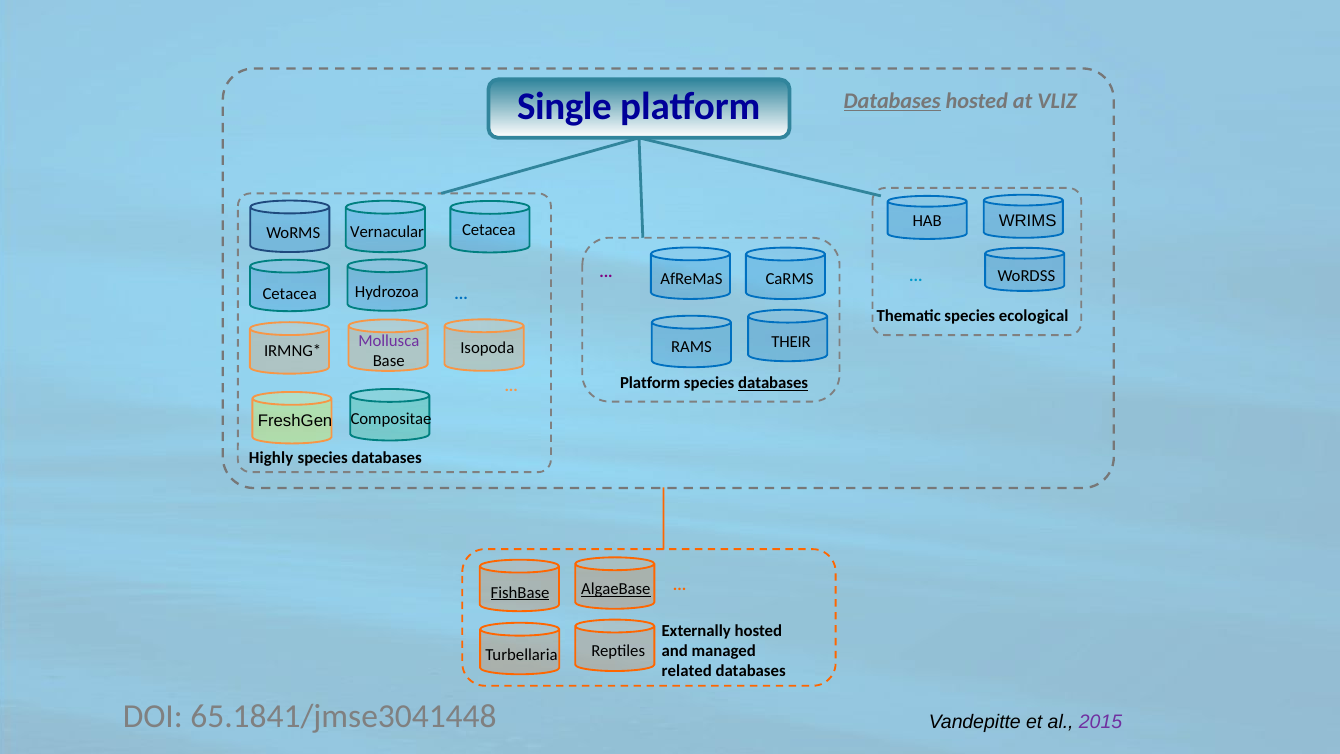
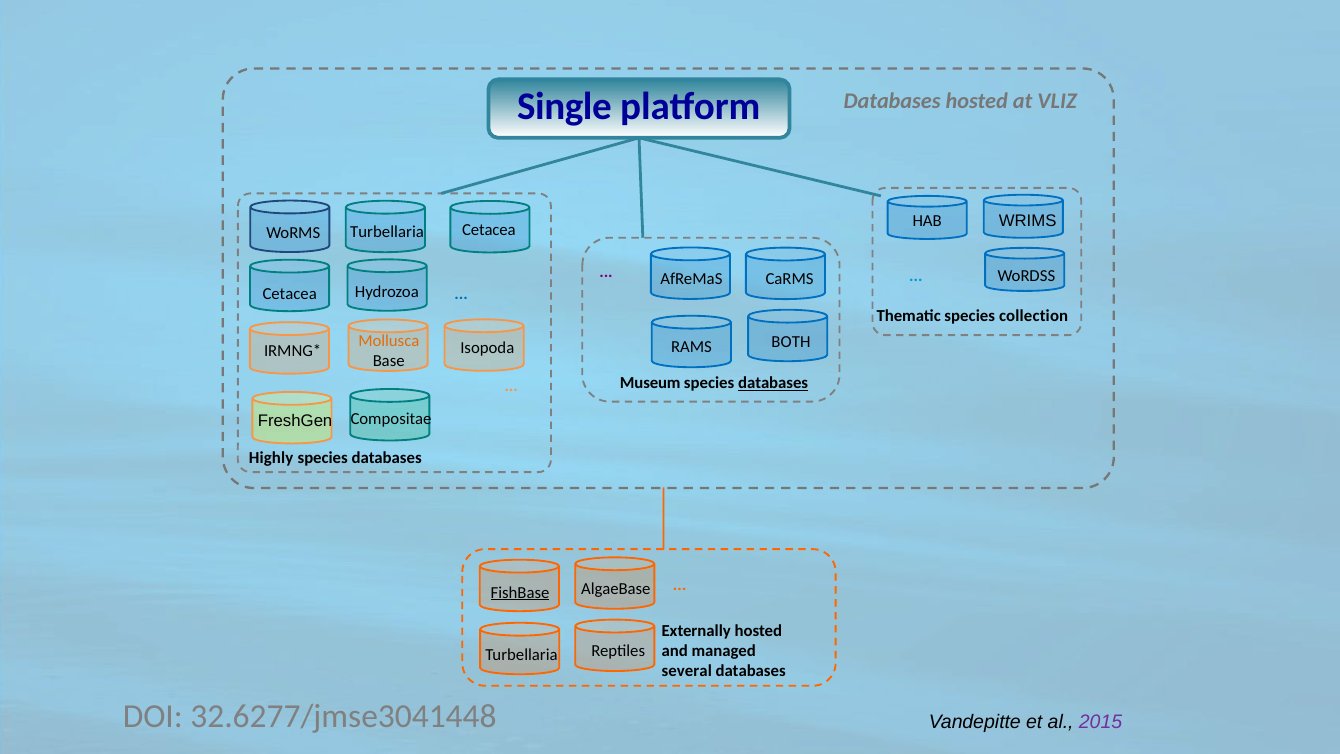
Databases at (892, 101) underline: present -> none
Vernacular at (387, 232): Vernacular -> Turbellaria
ecological: ecological -> collection
Mollusca colour: purple -> orange
THEIR: THEIR -> BOTH
Platform at (650, 383): Platform -> Museum
AlgaeBase underline: present -> none
related: related -> several
65.1841/jmse3041448: 65.1841/jmse3041448 -> 32.6277/jmse3041448
